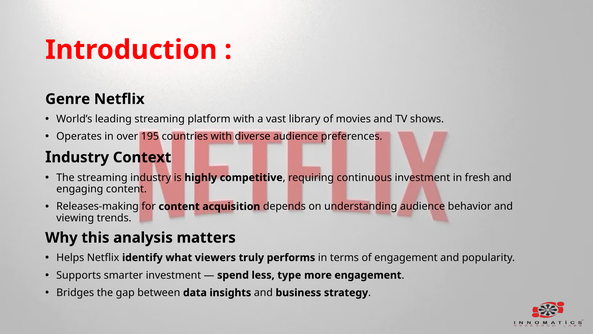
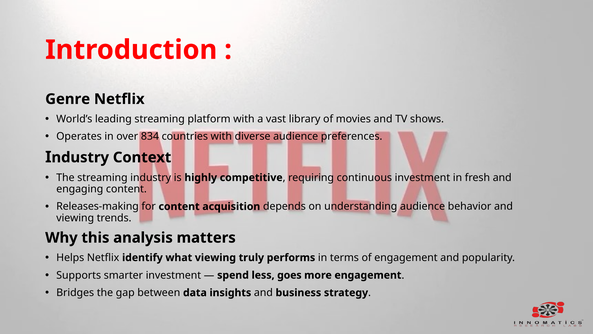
195: 195 -> 834
what viewers: viewers -> viewing
type: type -> goes
